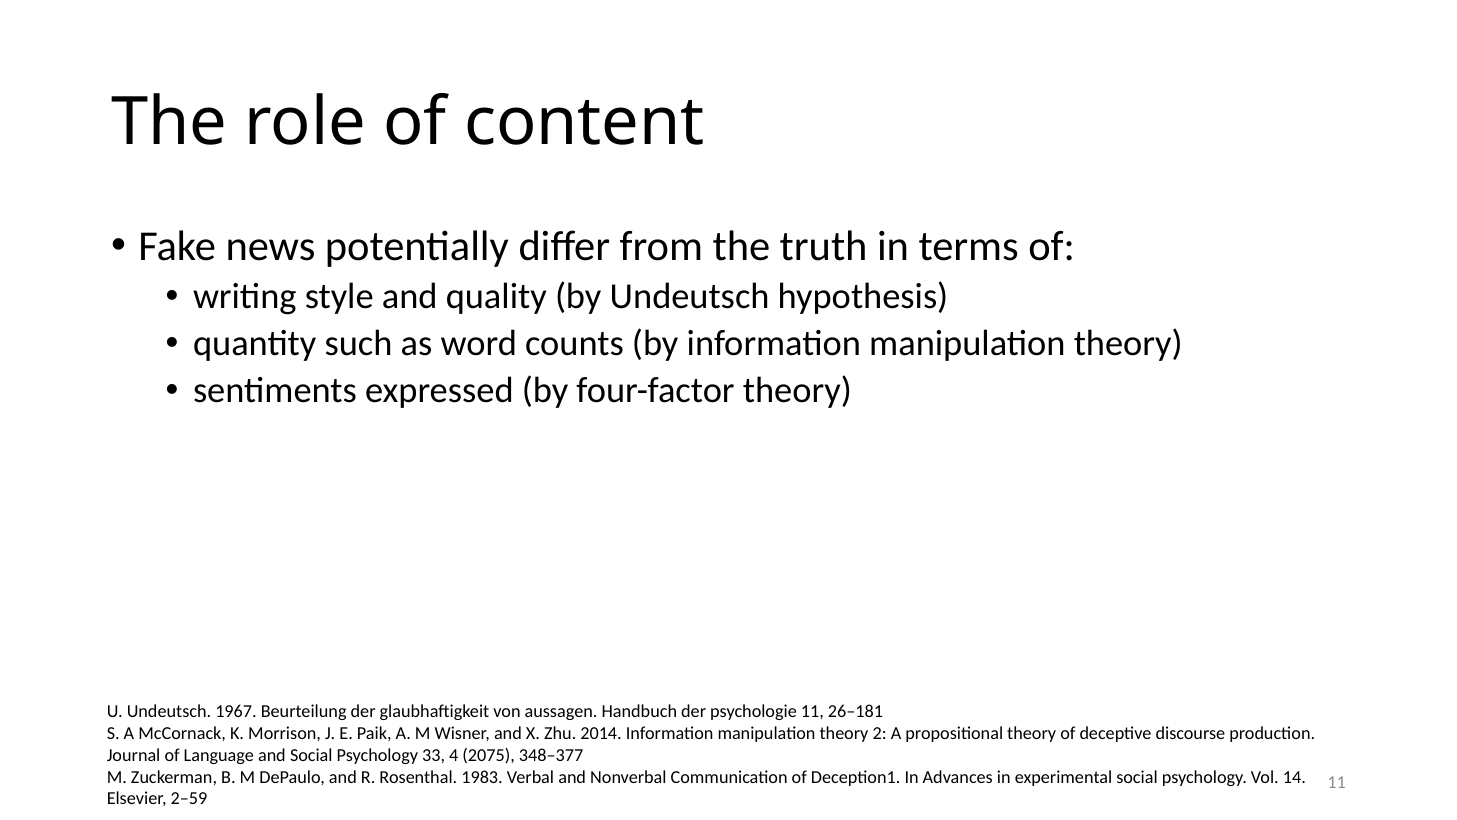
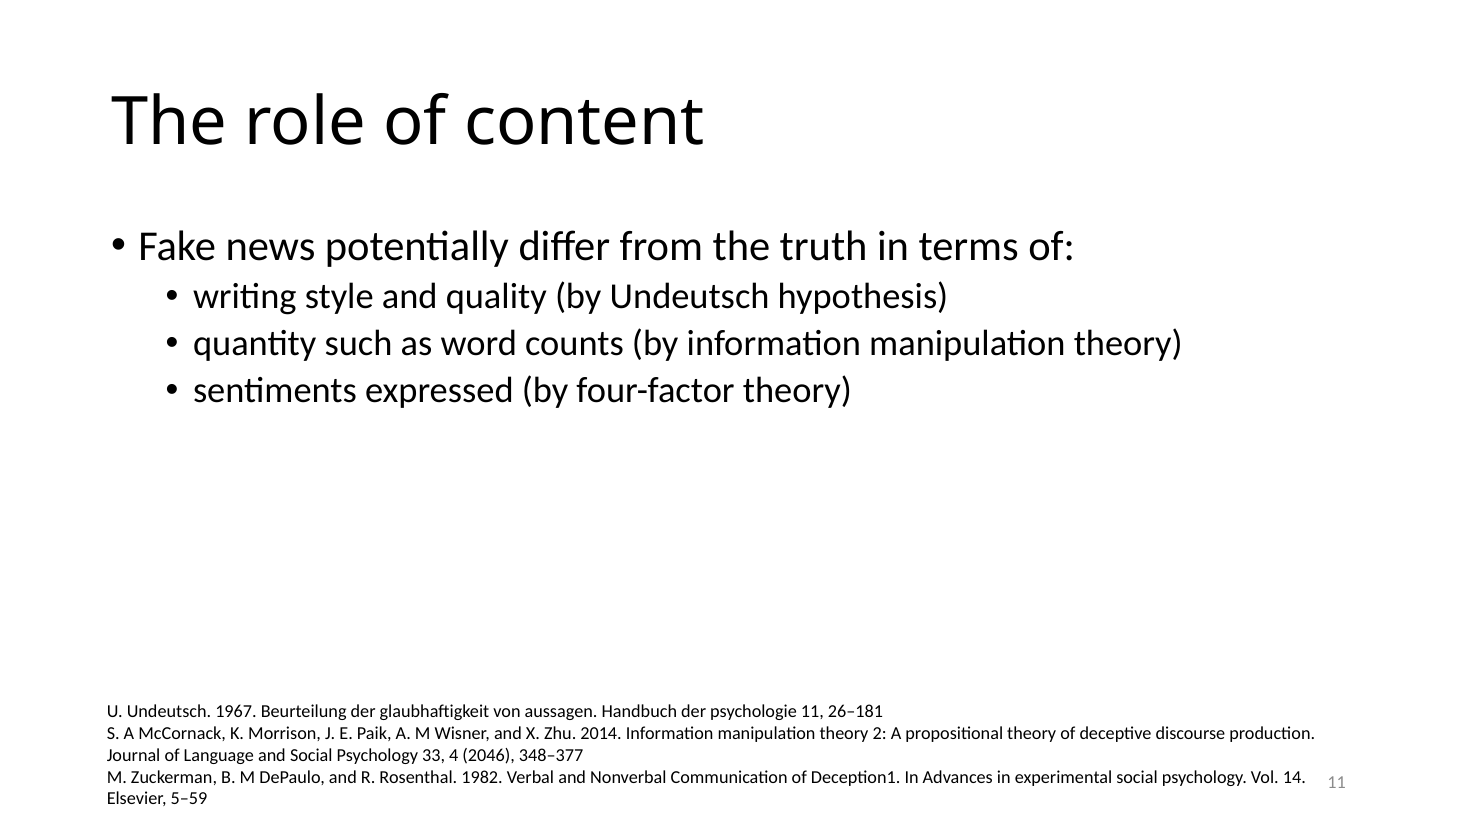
2075: 2075 -> 2046
1983: 1983 -> 1982
2–59: 2–59 -> 5–59
